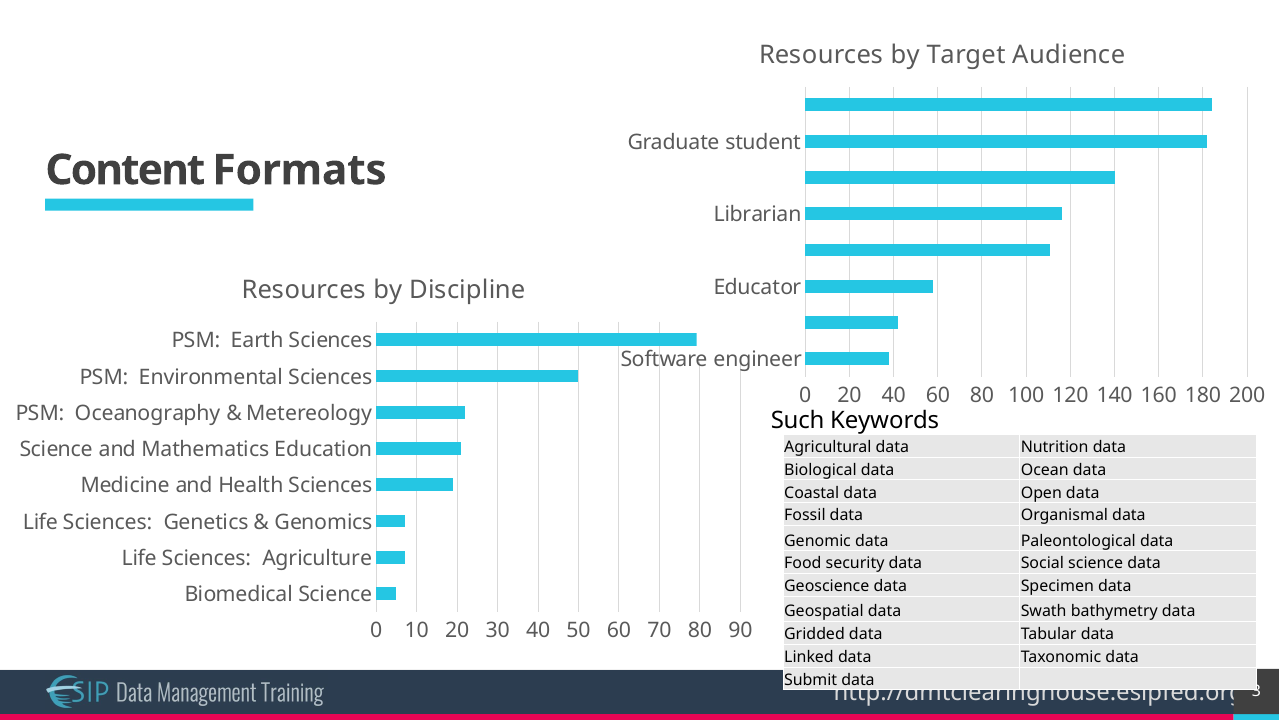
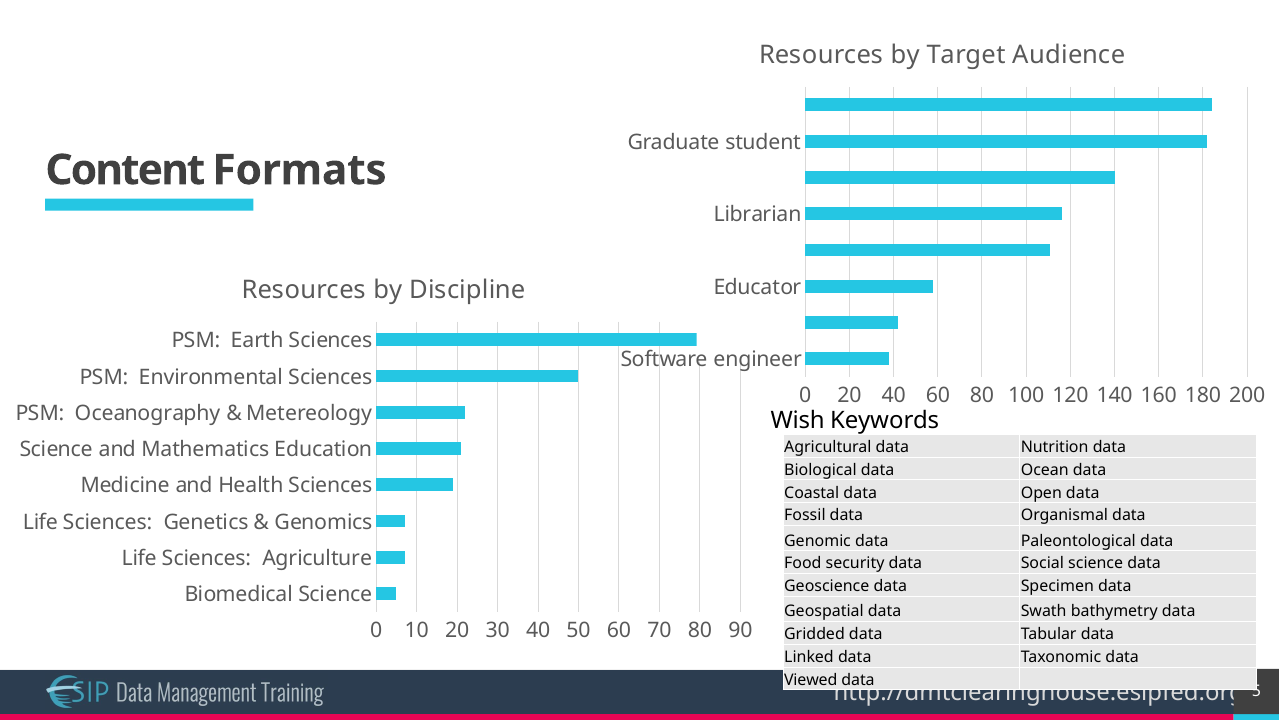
Such: Such -> Wish
Submit: Submit -> Viewed
3: 3 -> 5
